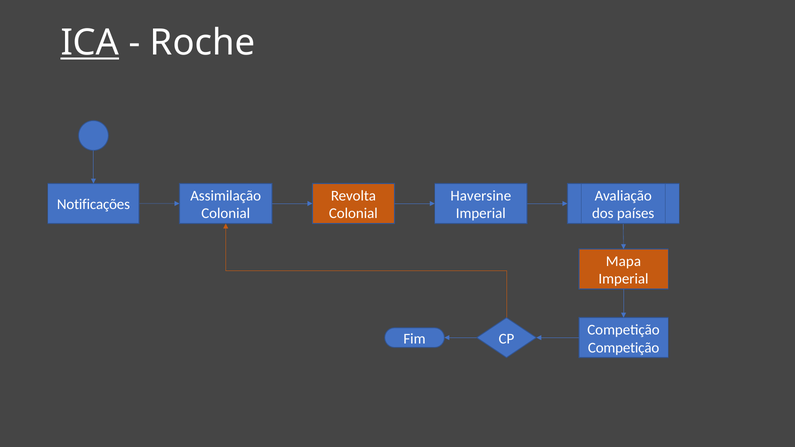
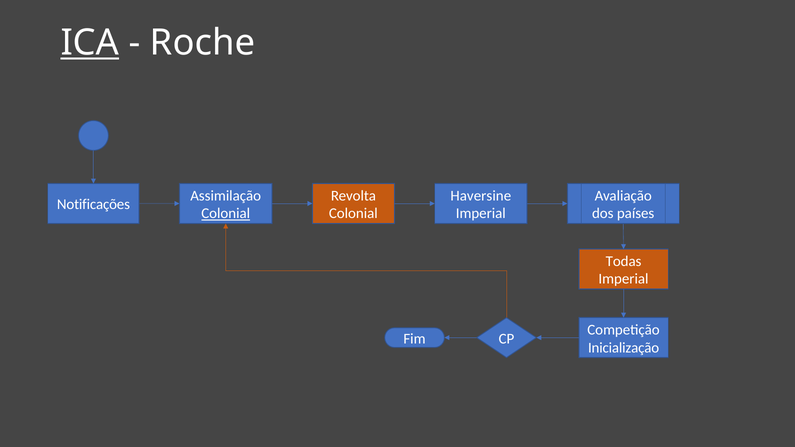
Colonial at (226, 214) underline: none -> present
Mapa: Mapa -> Todas
Competição at (624, 348): Competição -> Inicialização
